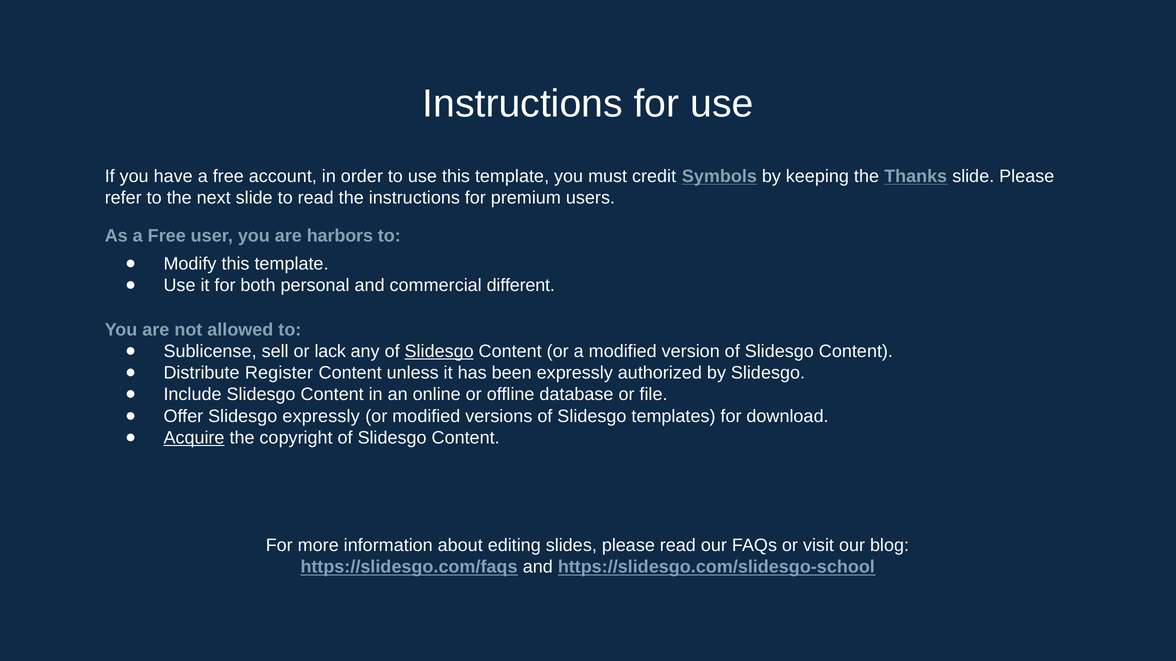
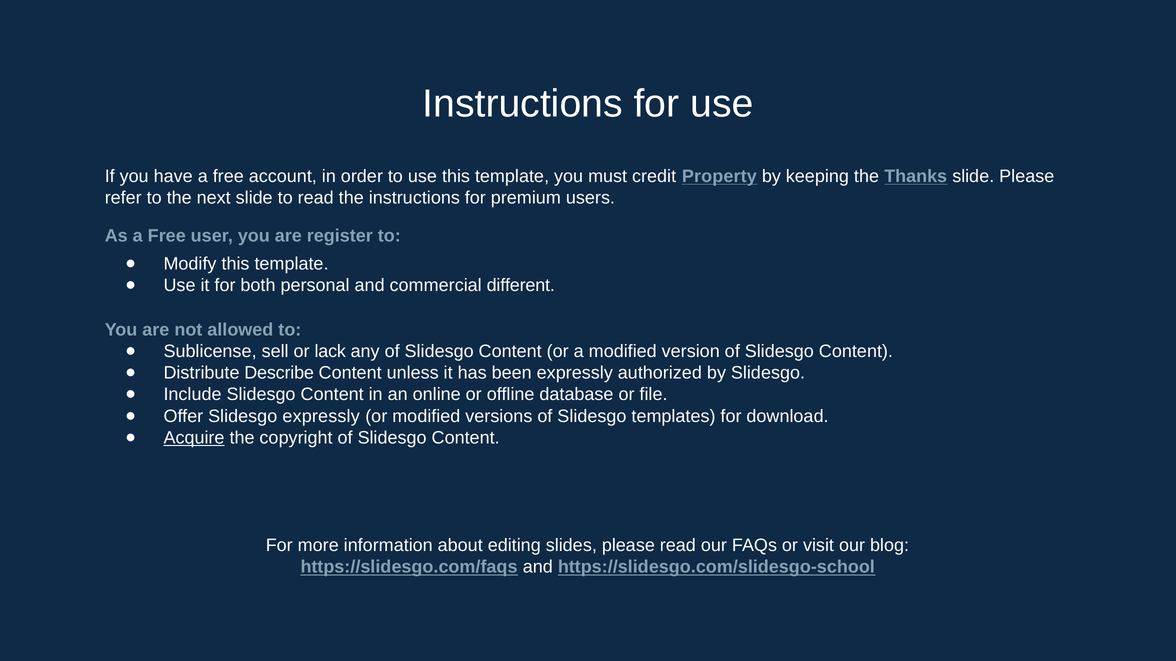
Symbols: Symbols -> Property
harbors: harbors -> register
Slidesgo at (439, 352) underline: present -> none
Register: Register -> Describe
